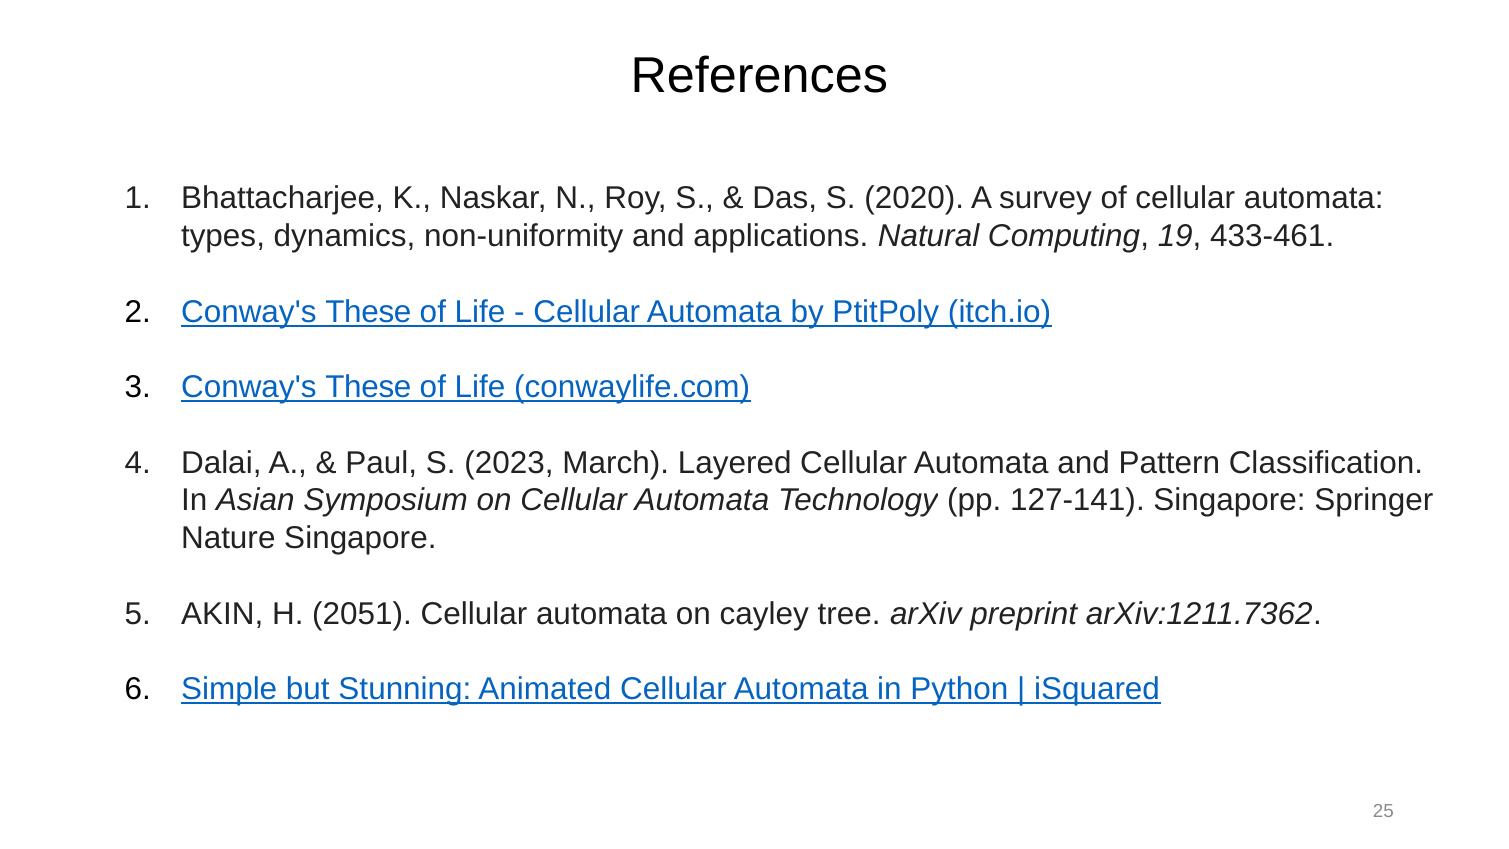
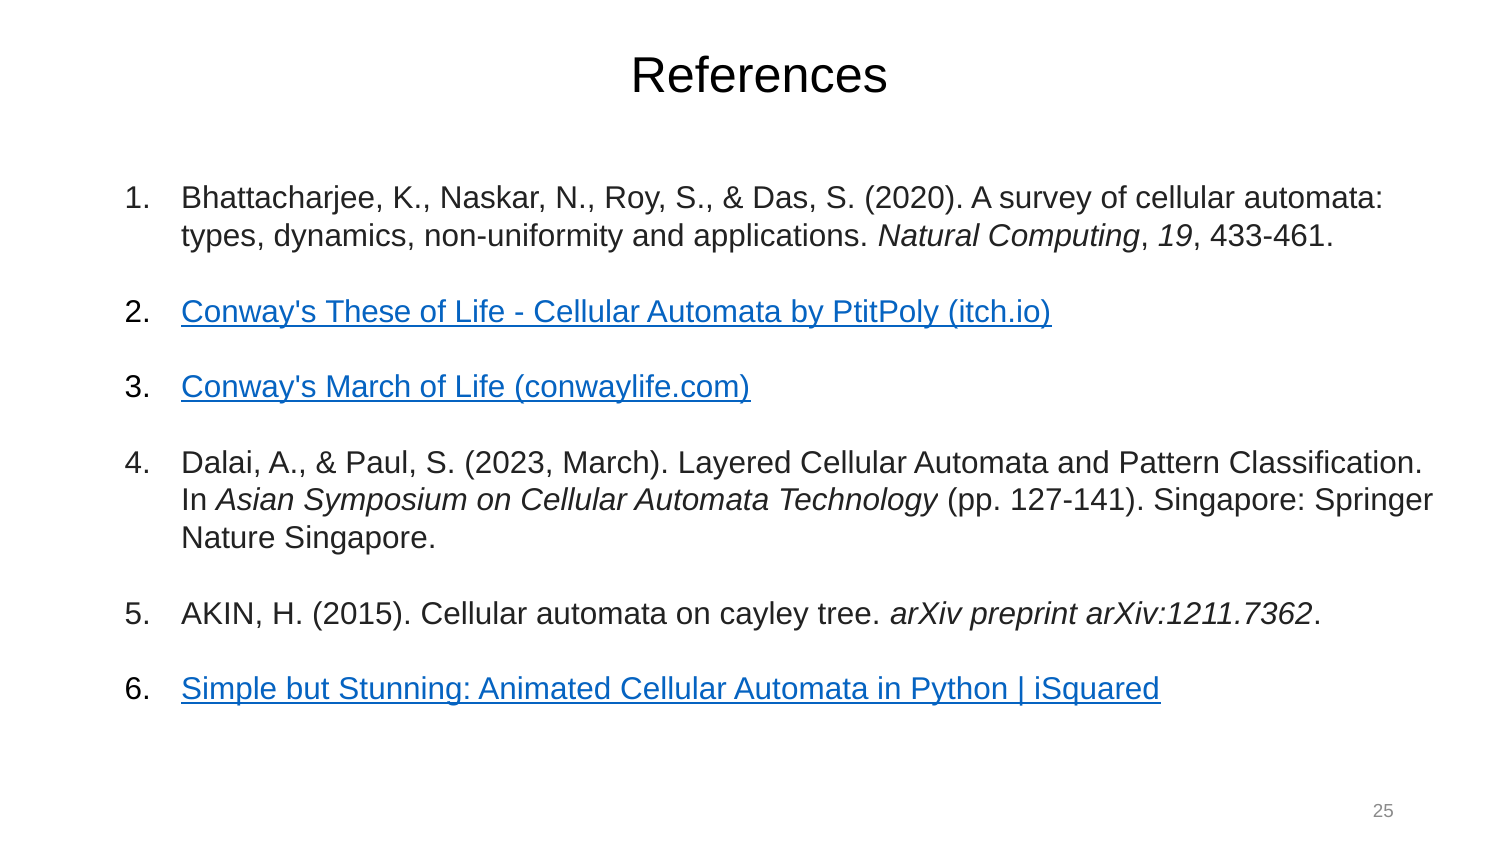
These at (368, 387): These -> March
2051: 2051 -> 2015
